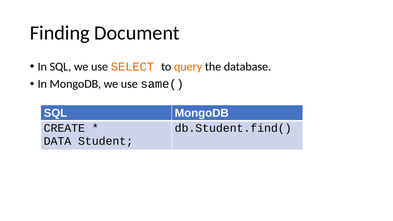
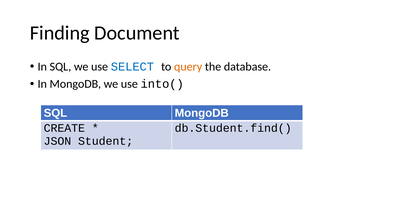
SELECT colour: orange -> blue
same(: same( -> into(
DATA: DATA -> JSON
